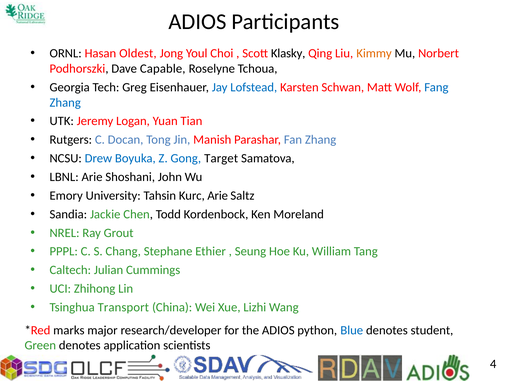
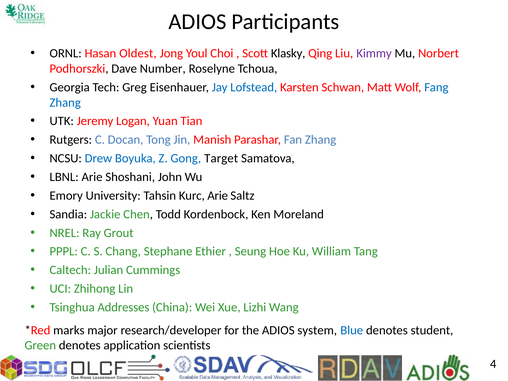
Kimmy colour: orange -> purple
Capable: Capable -> Number
Transport: Transport -> Addresses
python: python -> system
